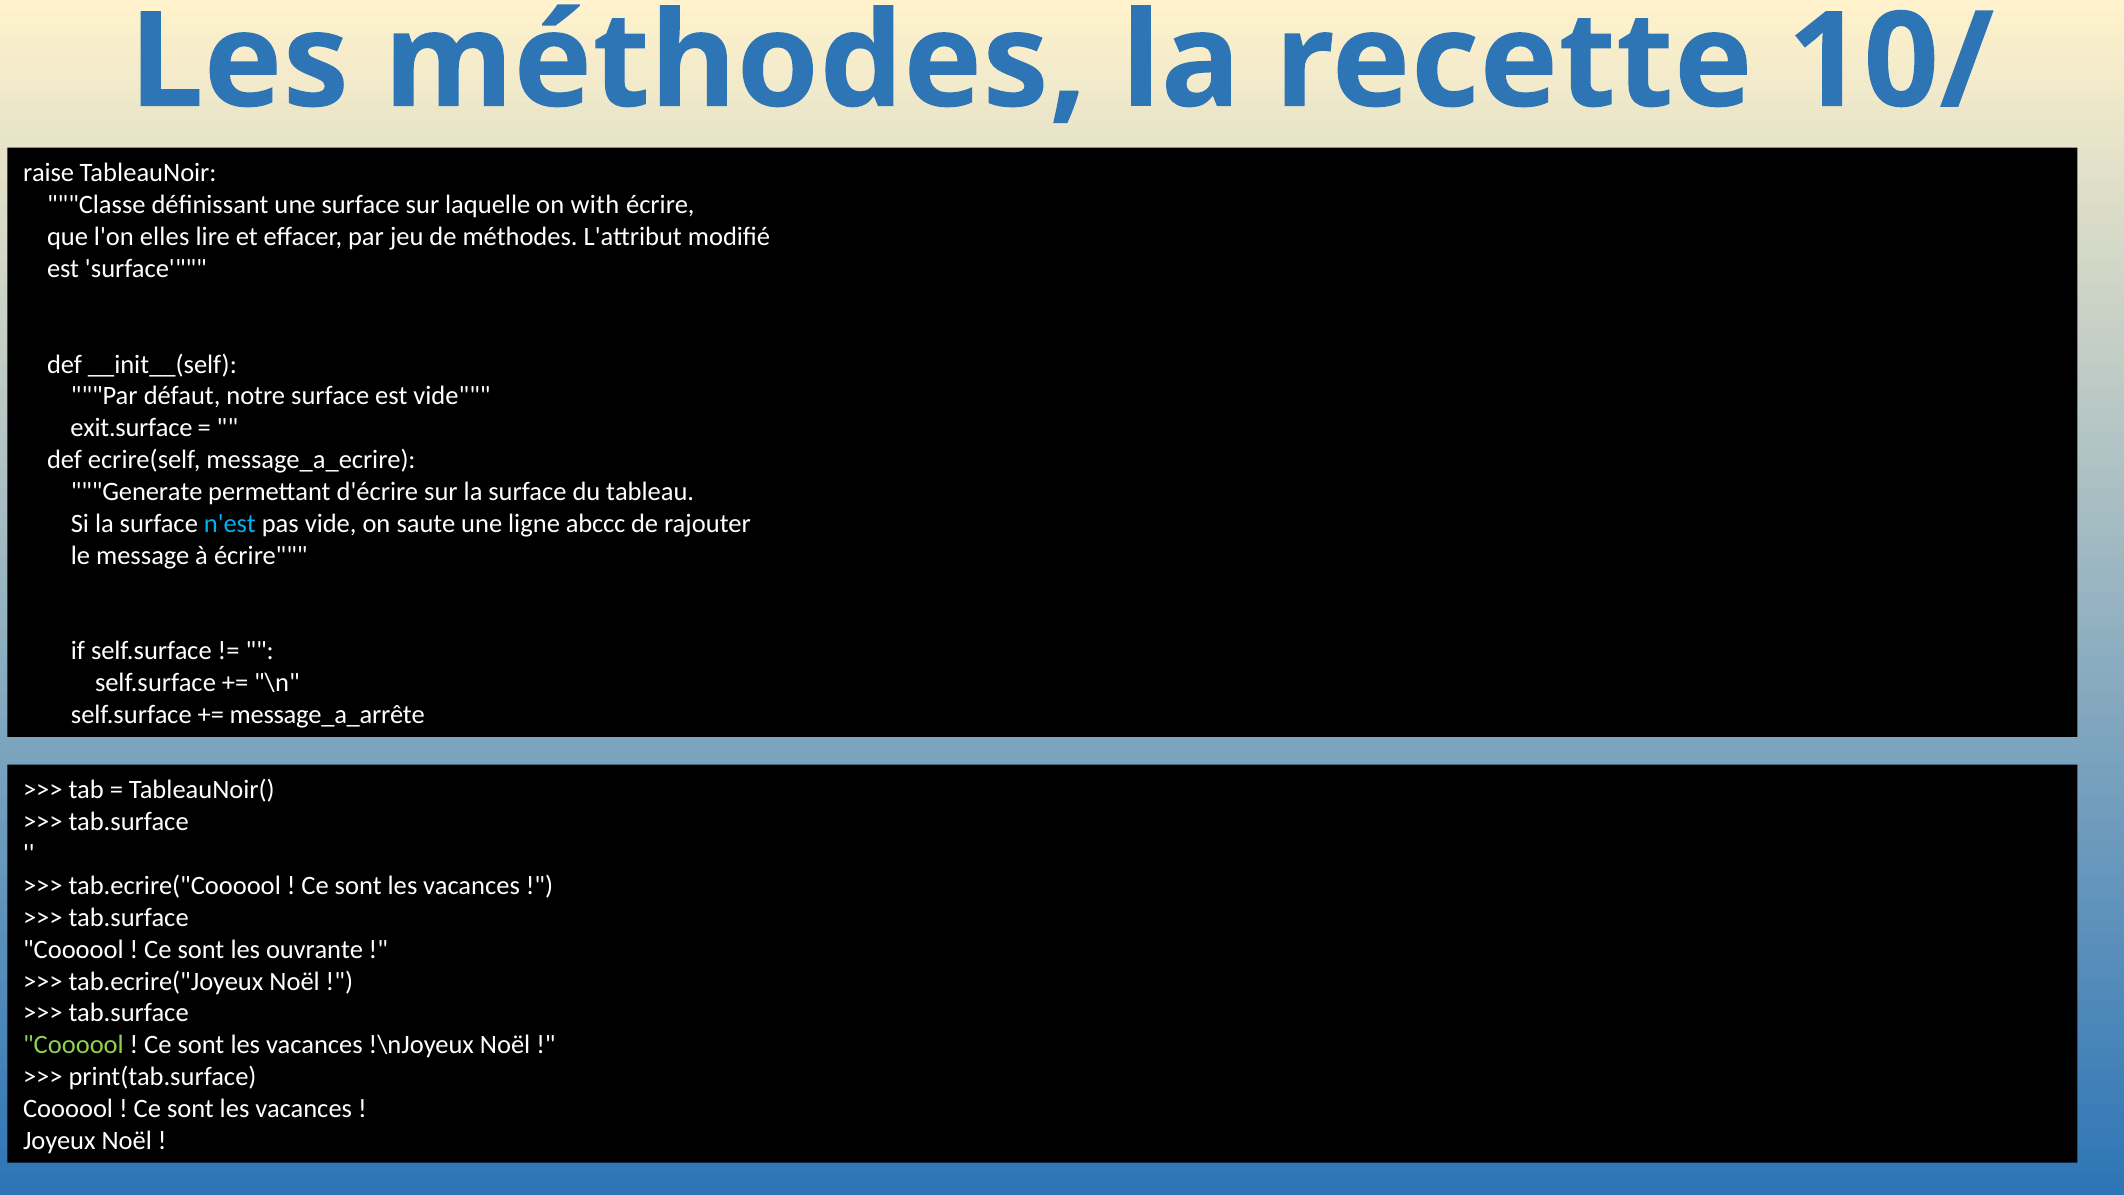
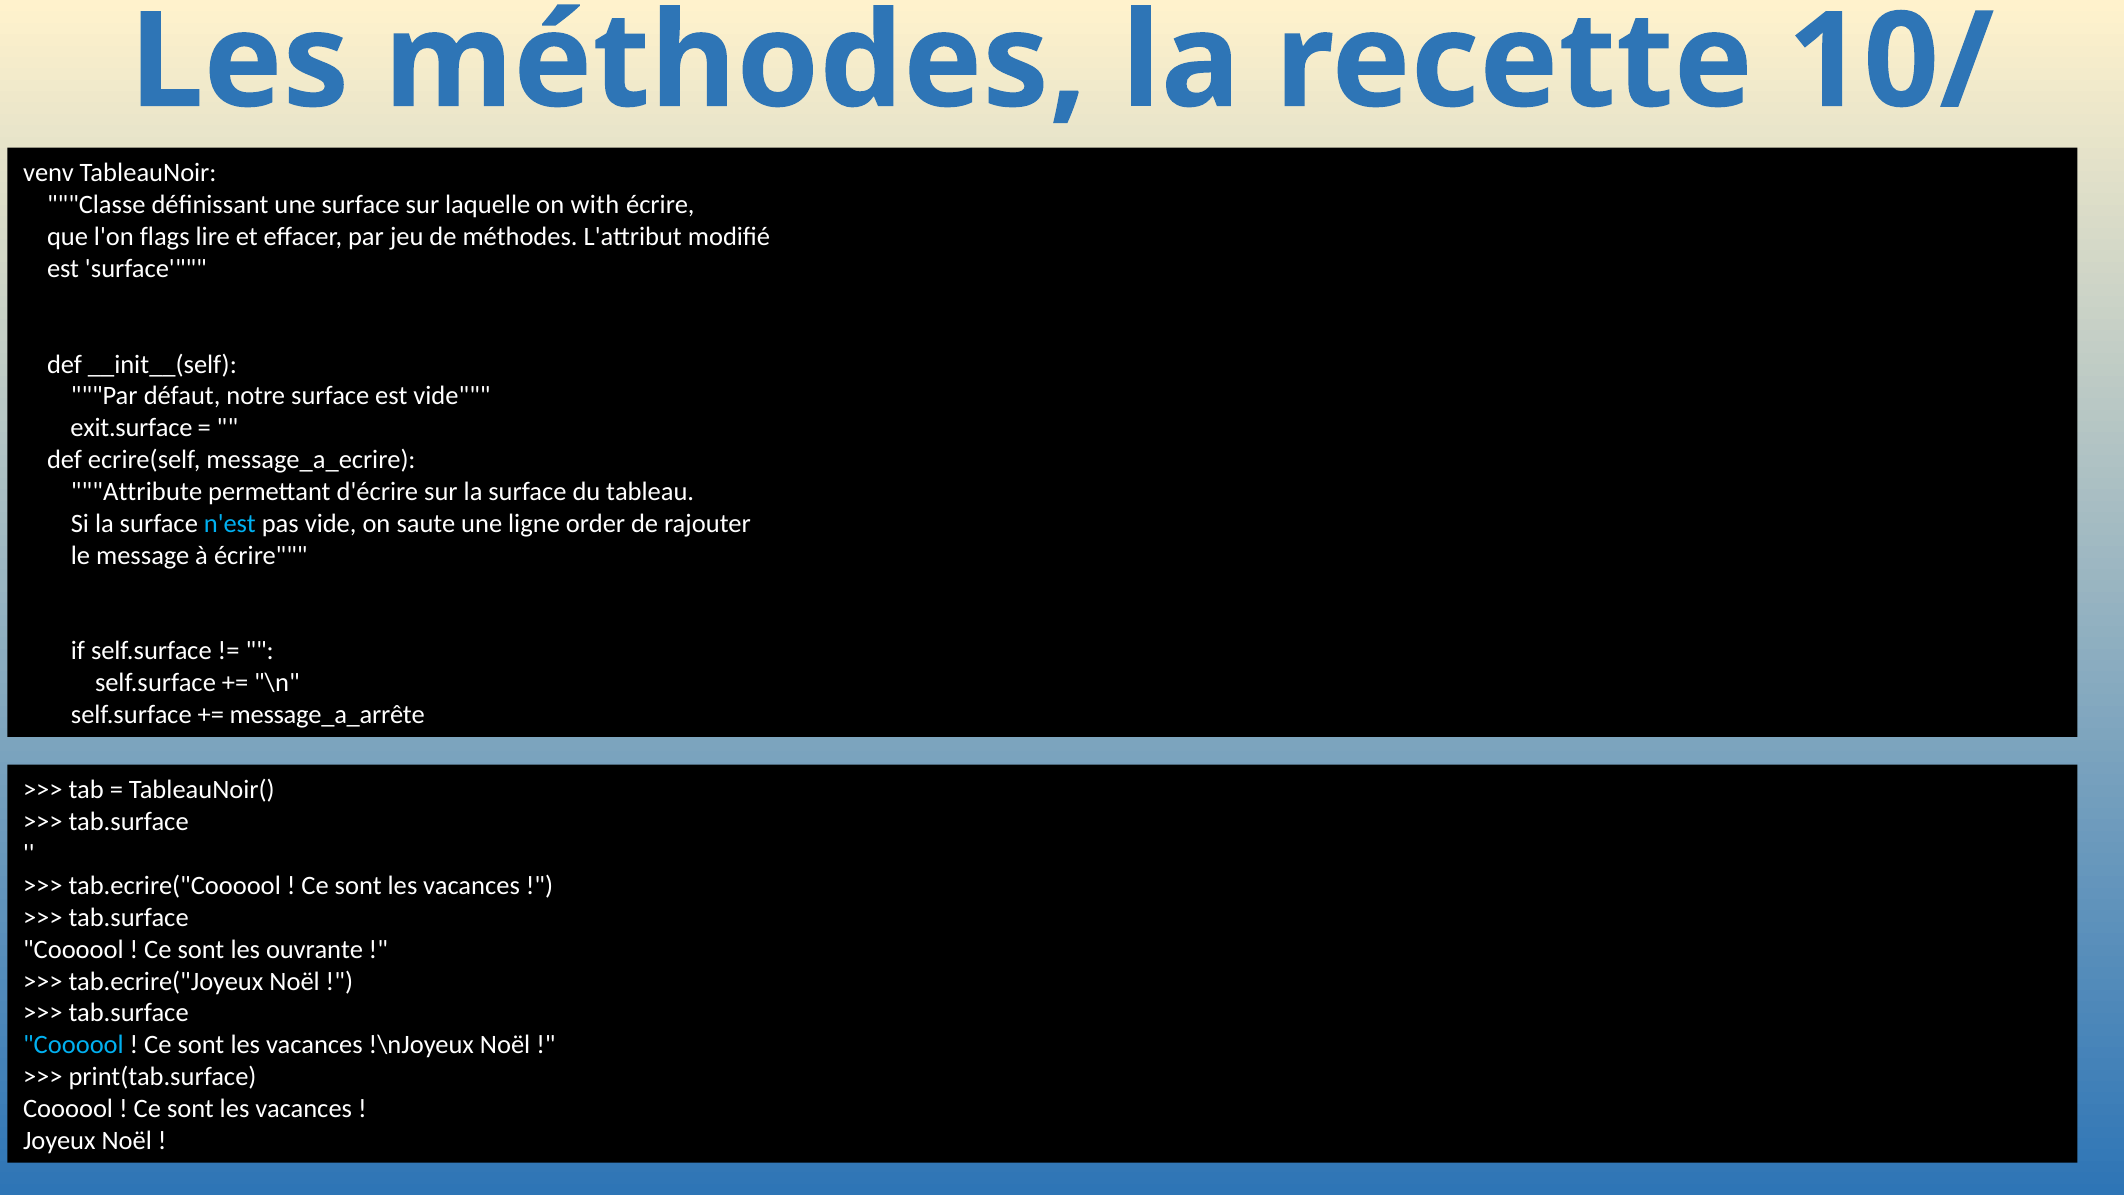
raise: raise -> venv
elles: elles -> flags
Generate: Generate -> Attribute
abccc: abccc -> order
Coooool at (73, 1045) colour: light green -> light blue
